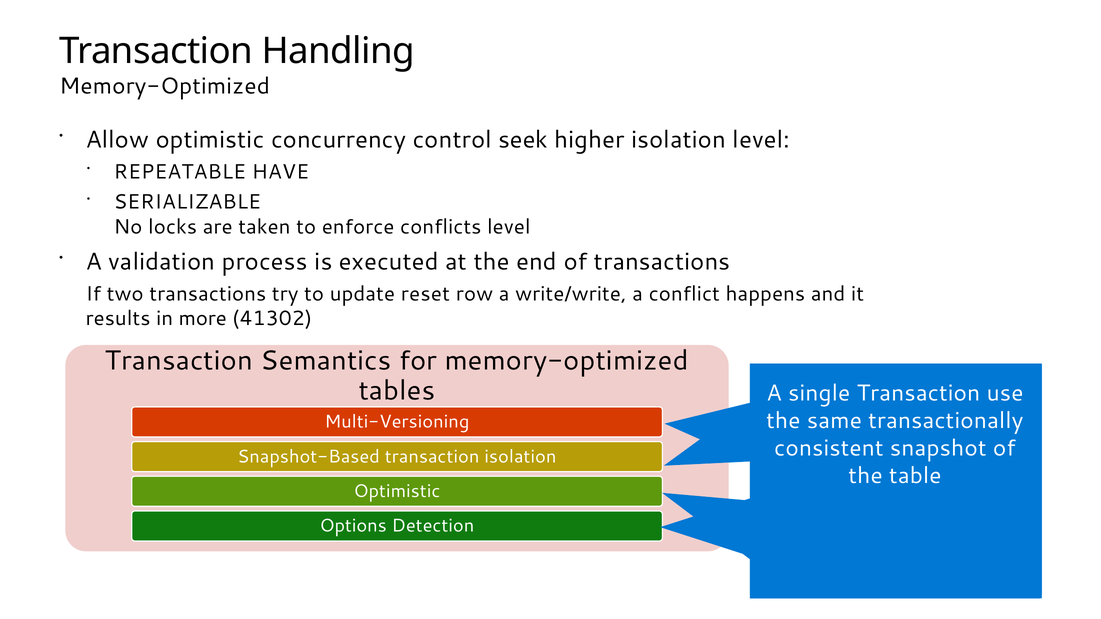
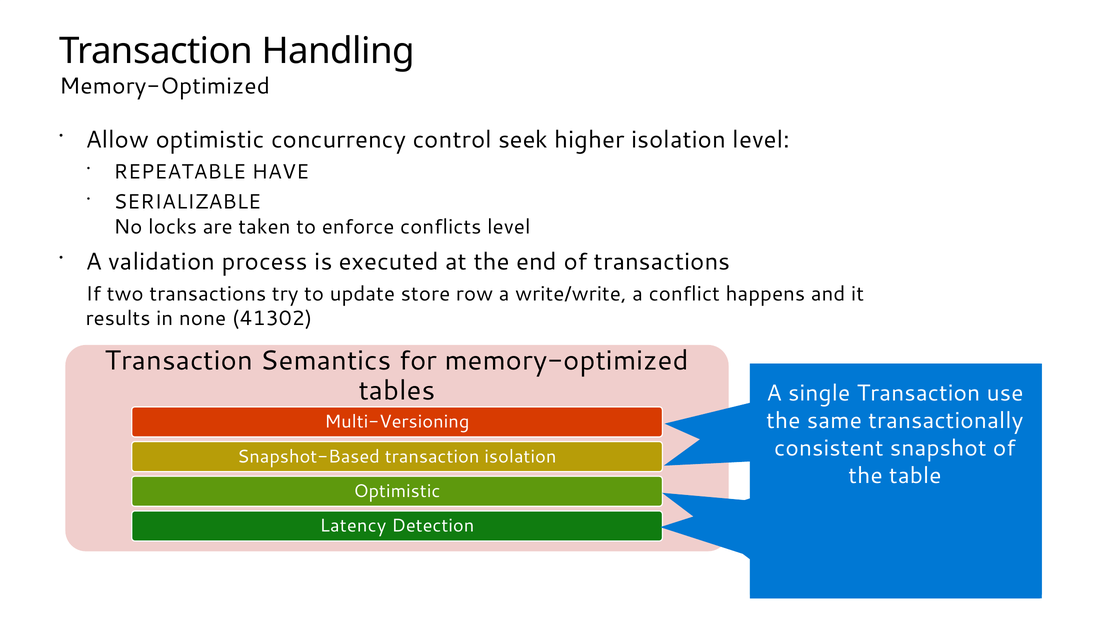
reset: reset -> store
more: more -> none
Options: Options -> Latency
